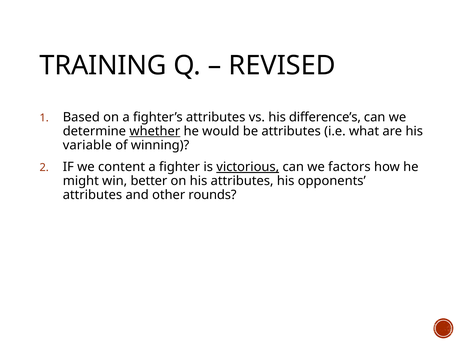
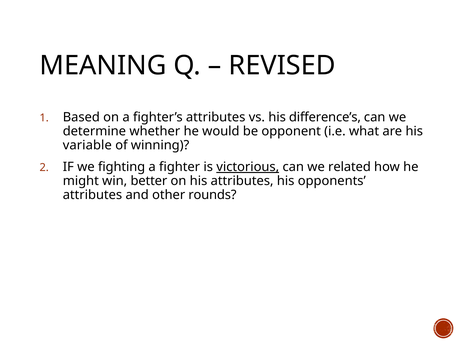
TRAINING: TRAINING -> MEANING
whether underline: present -> none
be attributes: attributes -> opponent
content: content -> fighting
factors: factors -> related
